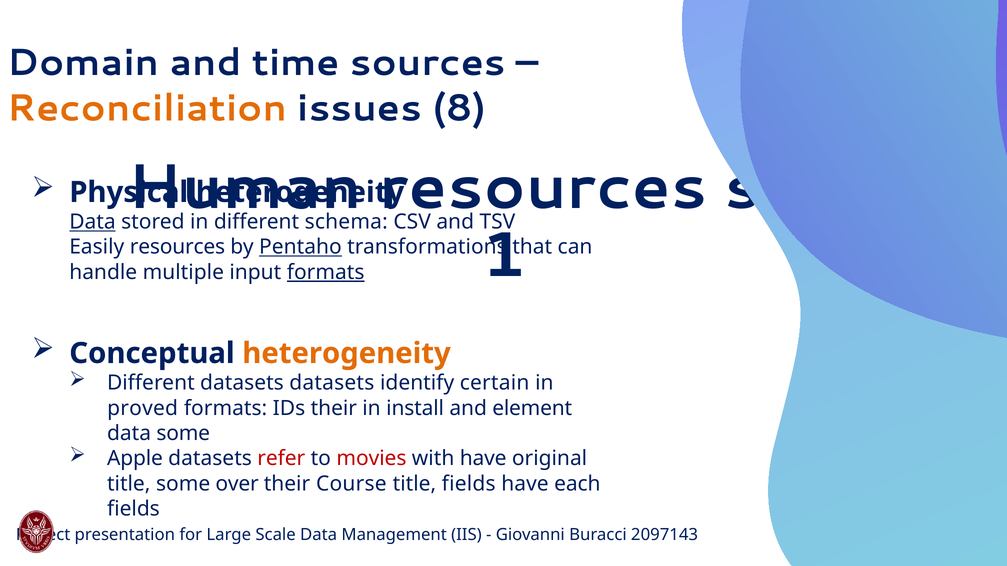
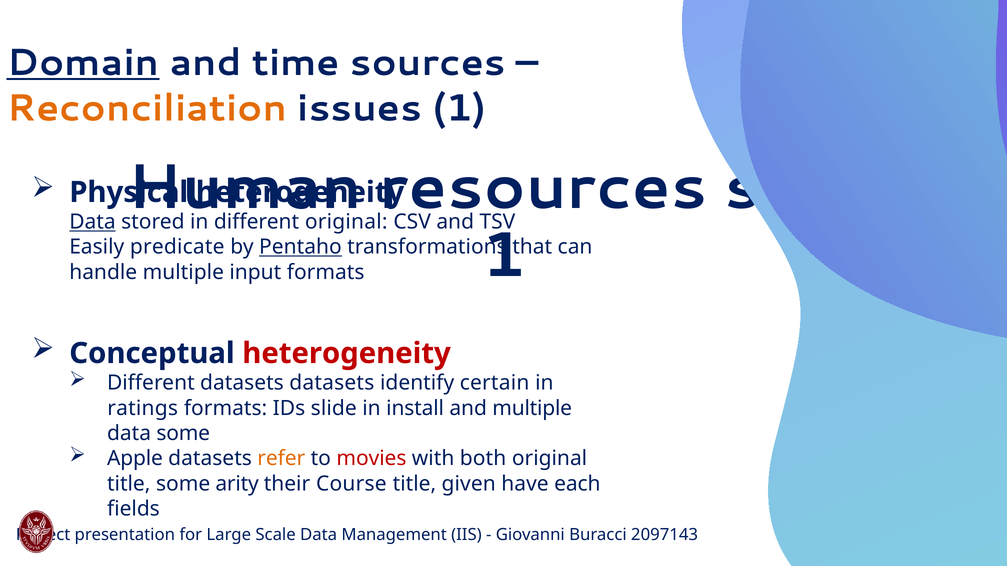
Domain underline: none -> present
issues 8: 8 -> 1
schema at (346, 222): schema -> original
Easily resources: resources -> predicate
formats at (326, 272) underline: present -> none
heterogeneity at (347, 354) colour: orange -> red
proved: proved -> ratings
IDs their: their -> slide
and element: element -> multiple
refer colour: red -> orange
with have: have -> both
over: over -> arity
title fields: fields -> given
